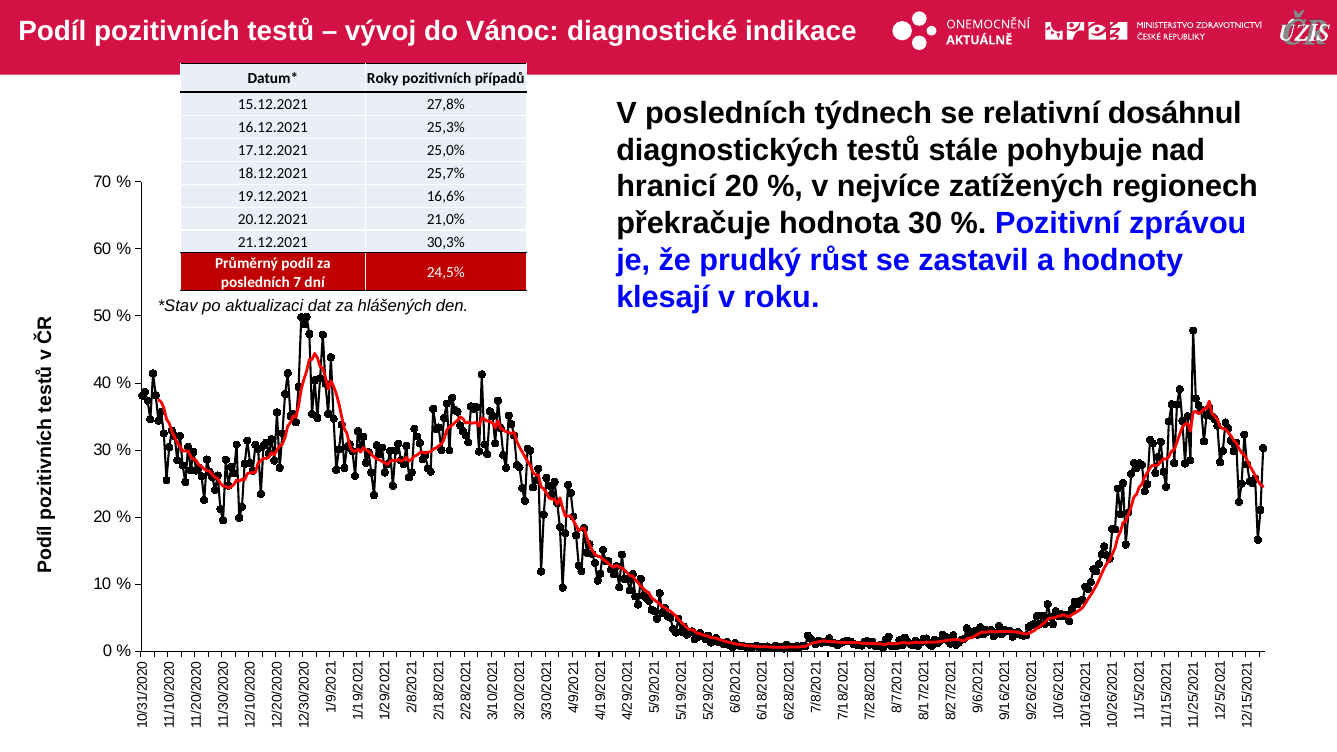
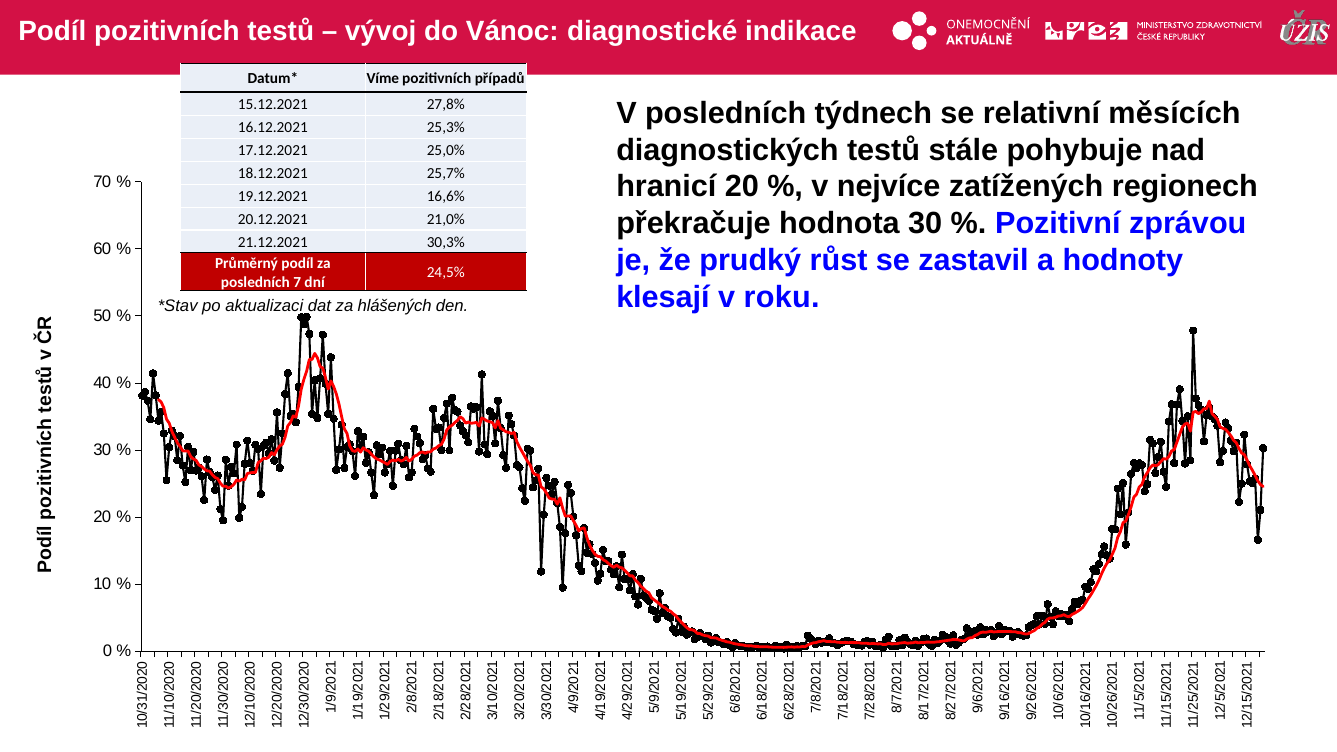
Roky: Roky -> Víme
dosáhnul: dosáhnul -> měsících
